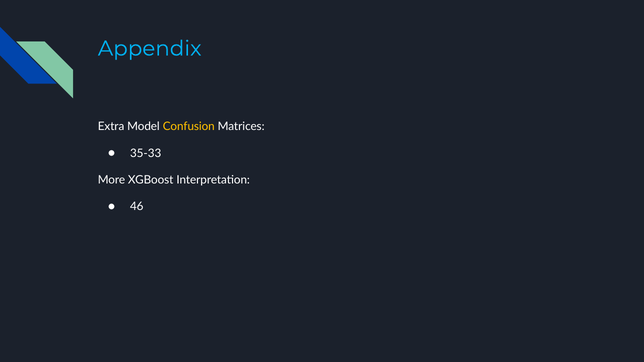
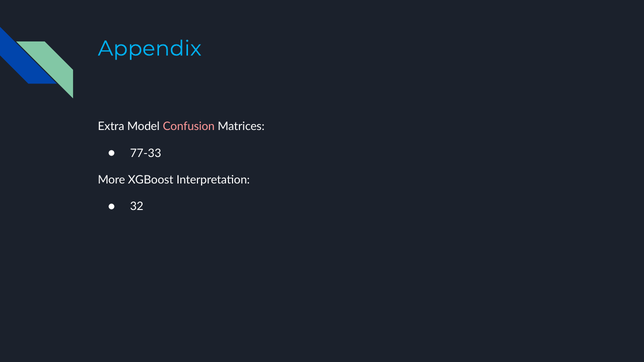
Confusion colour: yellow -> pink
35-33: 35-33 -> 77-33
46: 46 -> 32
